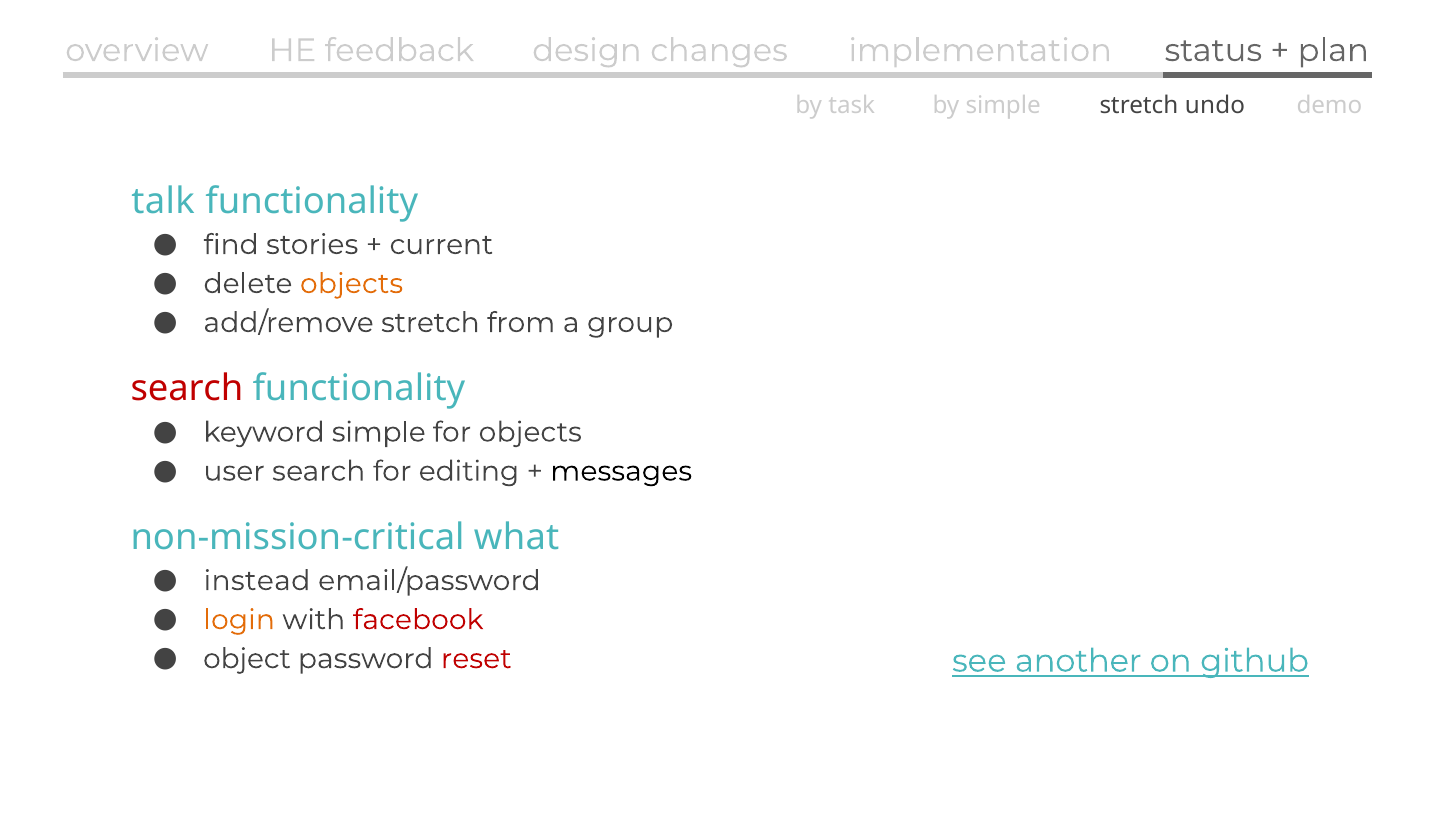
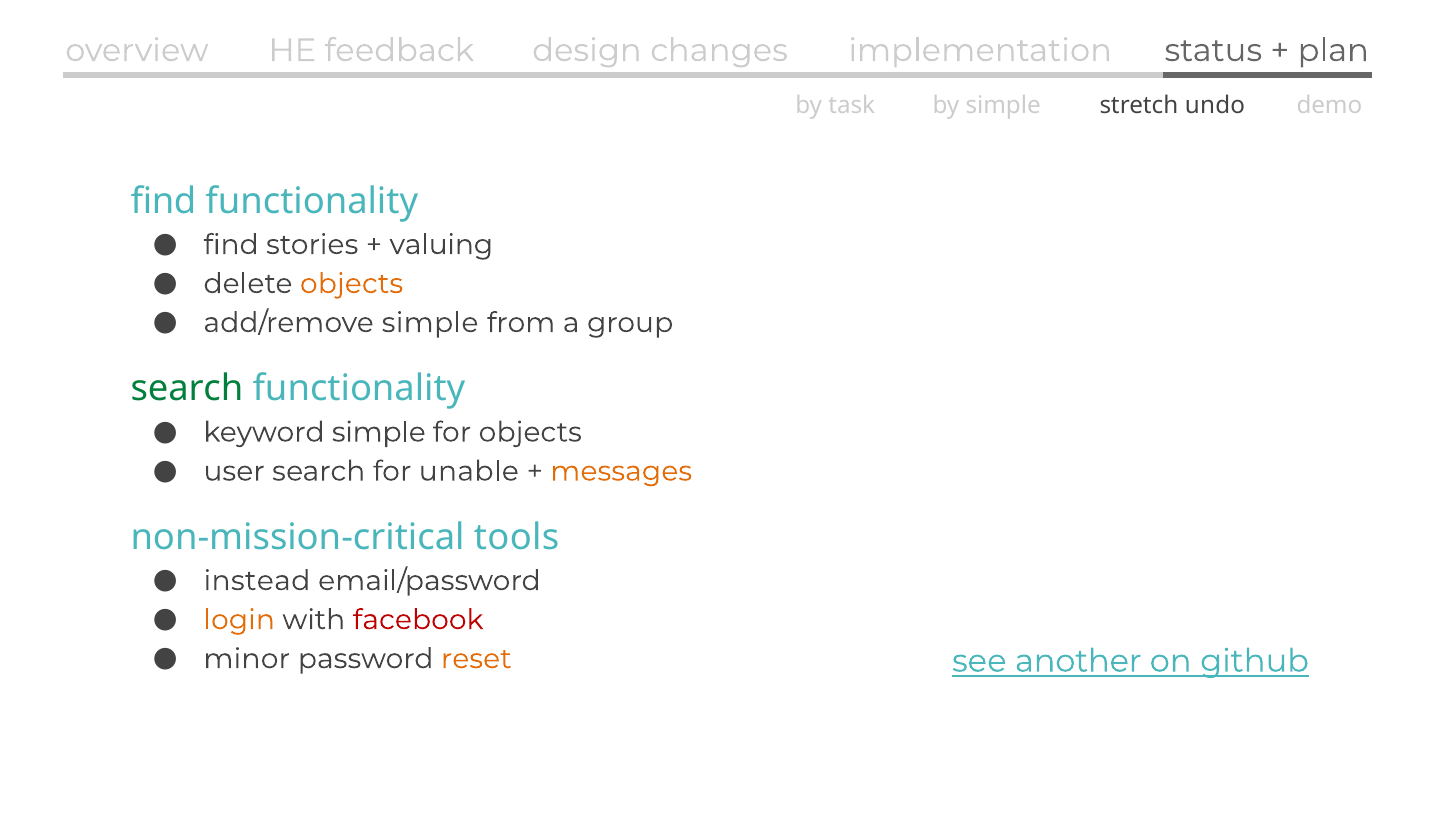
talk at (163, 201): talk -> find
current: current -> valuing
add/remove stretch: stretch -> simple
search at (187, 389) colour: red -> green
editing: editing -> unable
messages colour: black -> orange
what: what -> tools
object: object -> minor
reset colour: red -> orange
